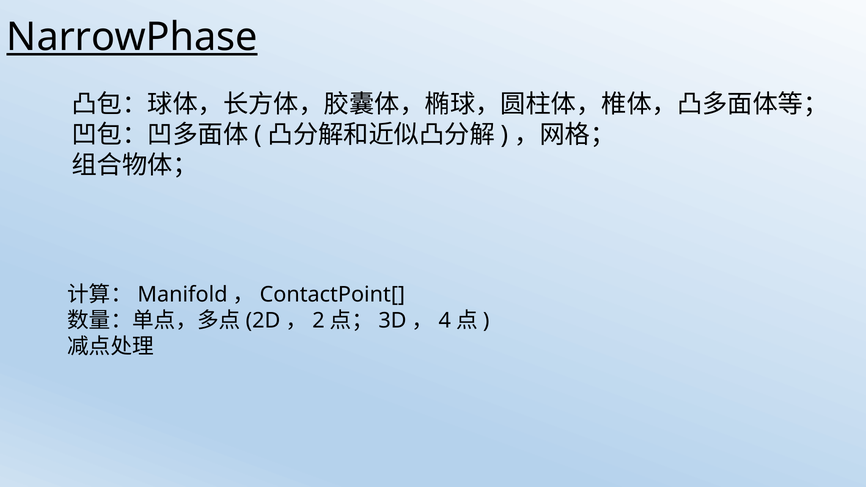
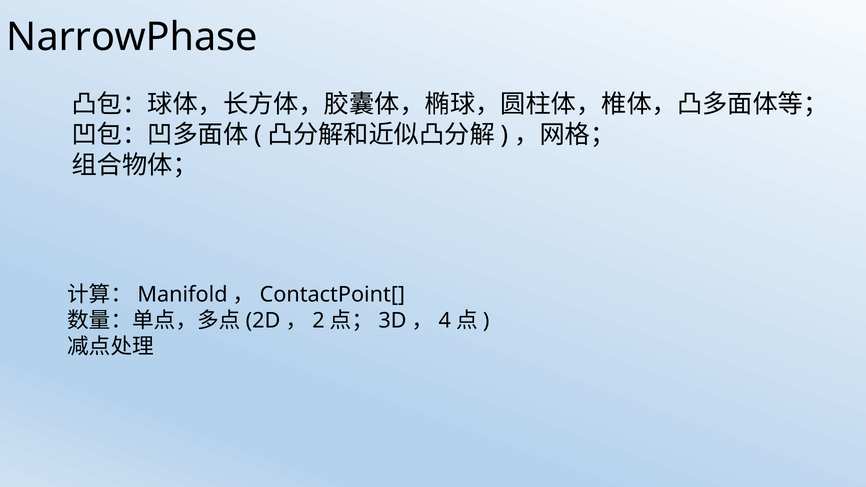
NarrowPhase underline: present -> none
